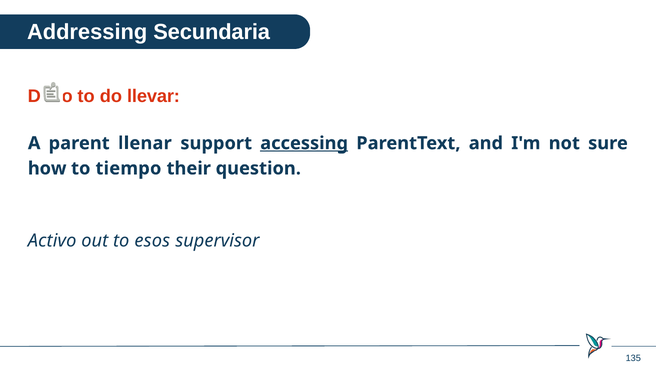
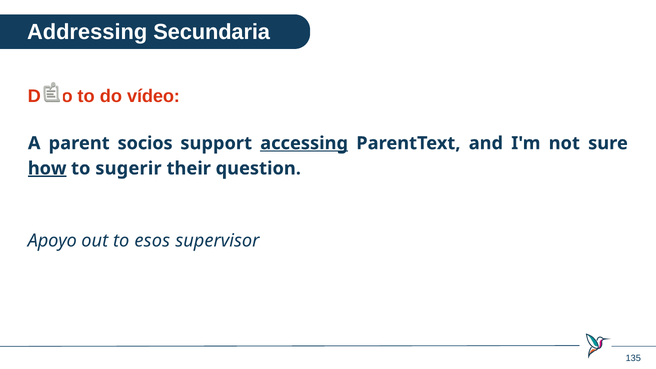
llevar: llevar -> vídeo
llenar: llenar -> socios
how underline: none -> present
tiempo: tiempo -> sugerir
Activo: Activo -> Apoyo
